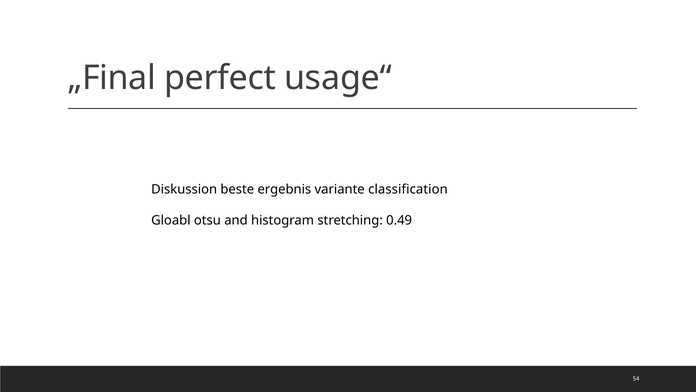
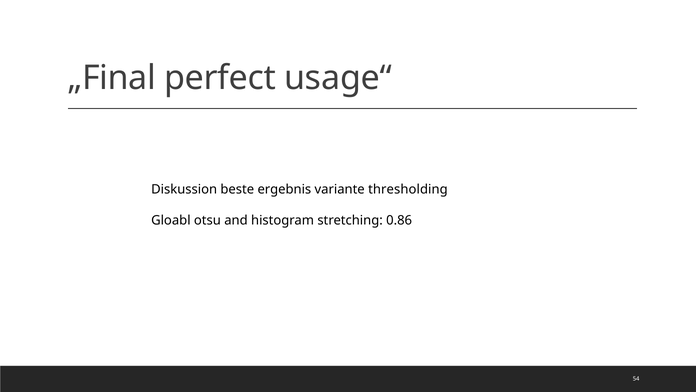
classification: classification -> thresholding
0.49: 0.49 -> 0.86
